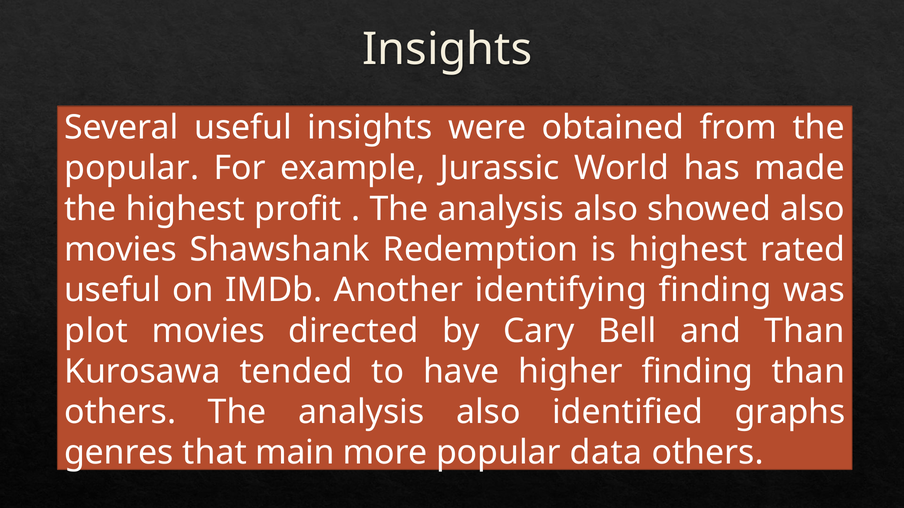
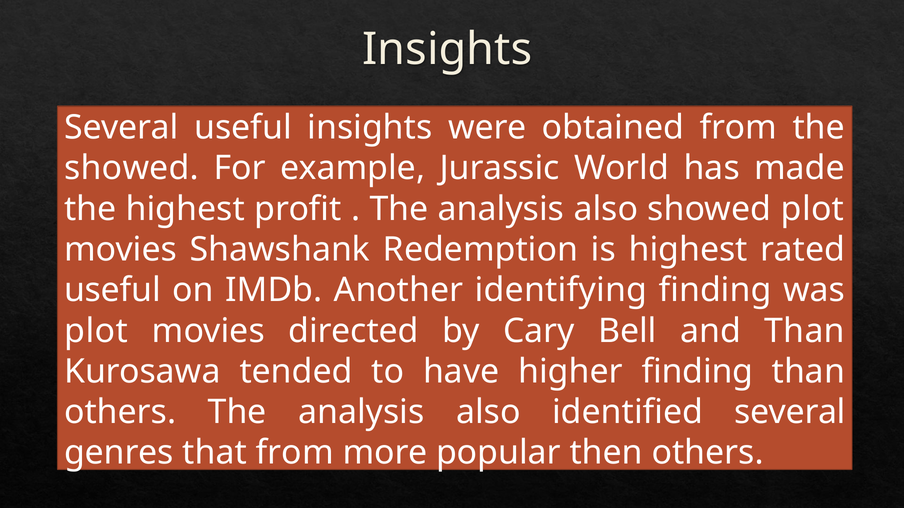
popular at (132, 168): popular -> showed
showed also: also -> plot
identified graphs: graphs -> several
that main: main -> from
data: data -> then
